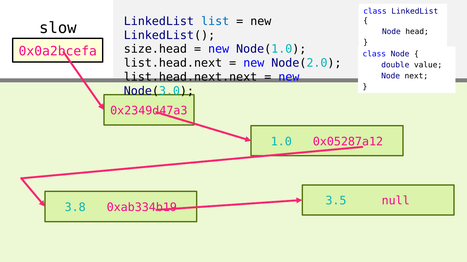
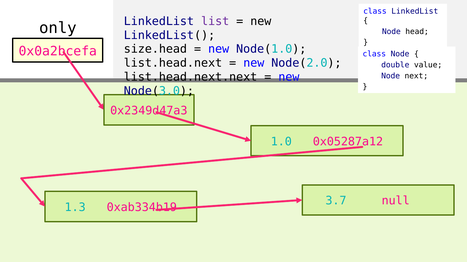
list colour: blue -> purple
slow: slow -> only
3.5: 3.5 -> 3.7
3.8: 3.8 -> 1.3
